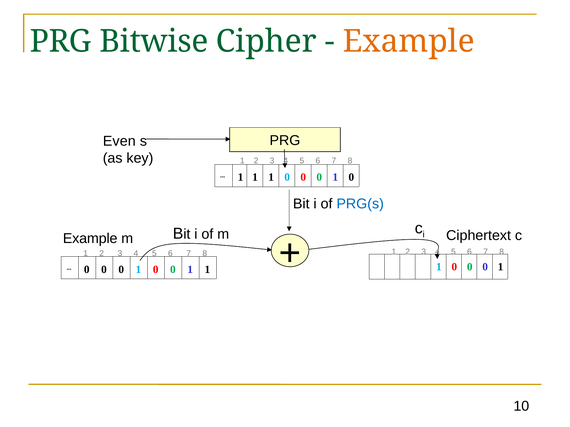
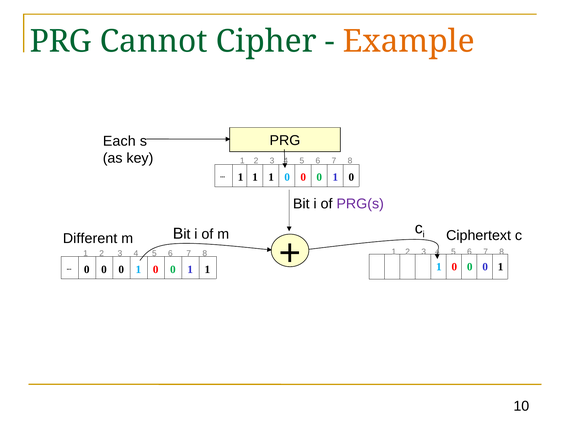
Bitwise: Bitwise -> Cannot
Even: Even -> Each
PRG(s colour: blue -> purple
Example at (90, 239): Example -> Different
